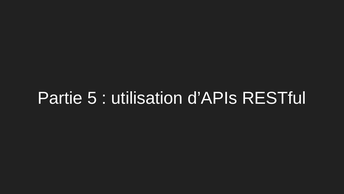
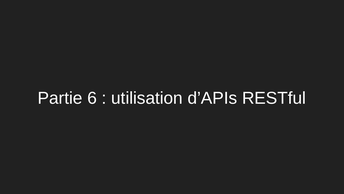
5: 5 -> 6
